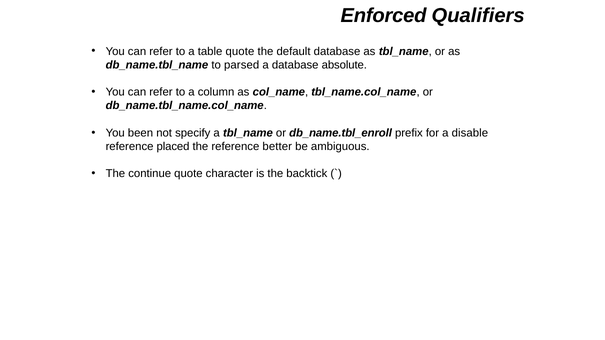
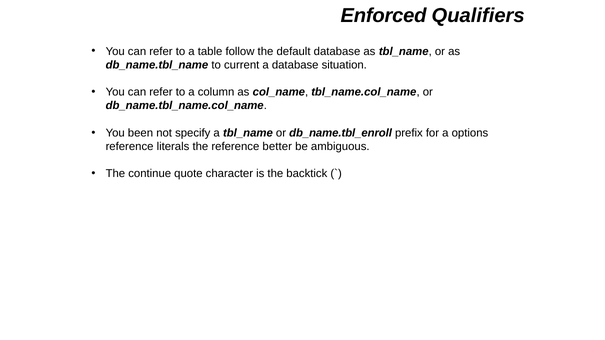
table quote: quote -> follow
parsed: parsed -> current
absolute: absolute -> situation
disable: disable -> options
placed: placed -> literals
